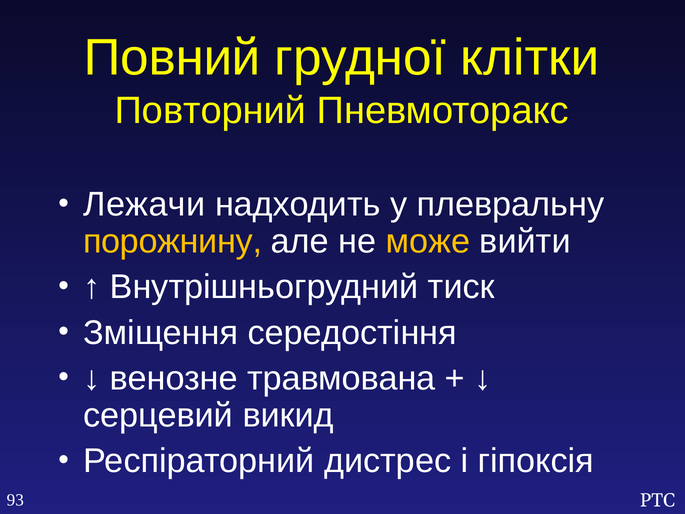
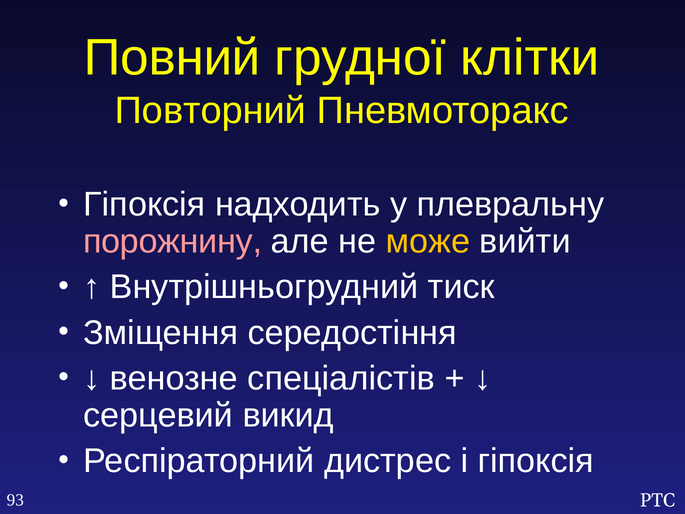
Лежачи at (144, 204): Лежачи -> Гіпоксія
порожнину colour: yellow -> pink
травмована: травмована -> спеціалістів
